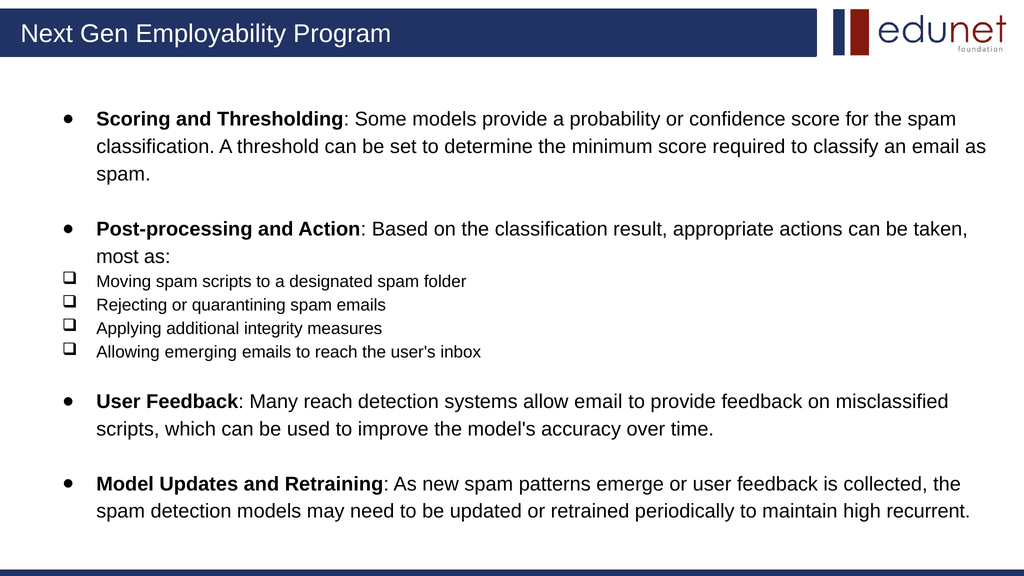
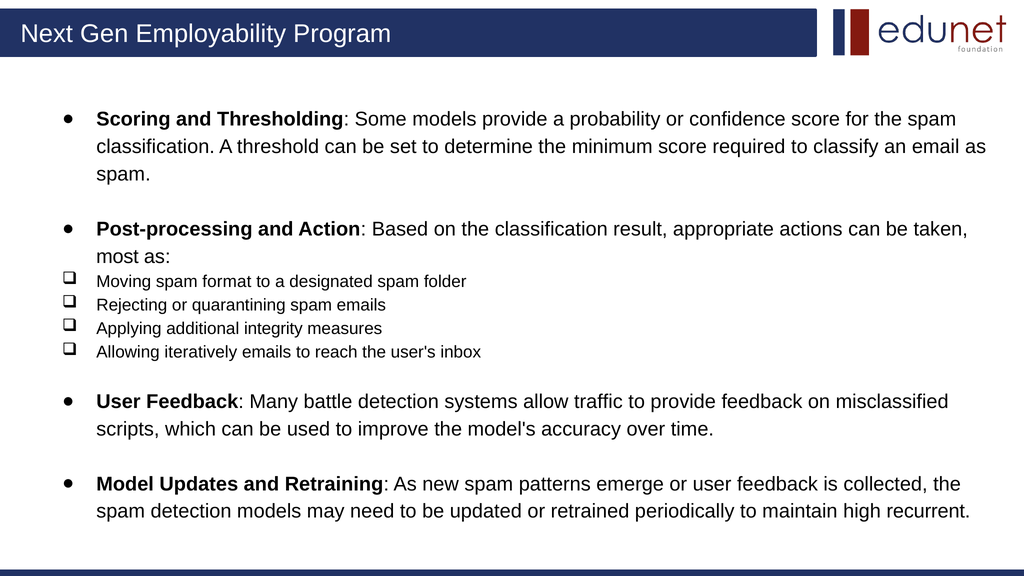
spam scripts: scripts -> format
emerging: emerging -> iteratively
Many reach: reach -> battle
allow email: email -> traffic
